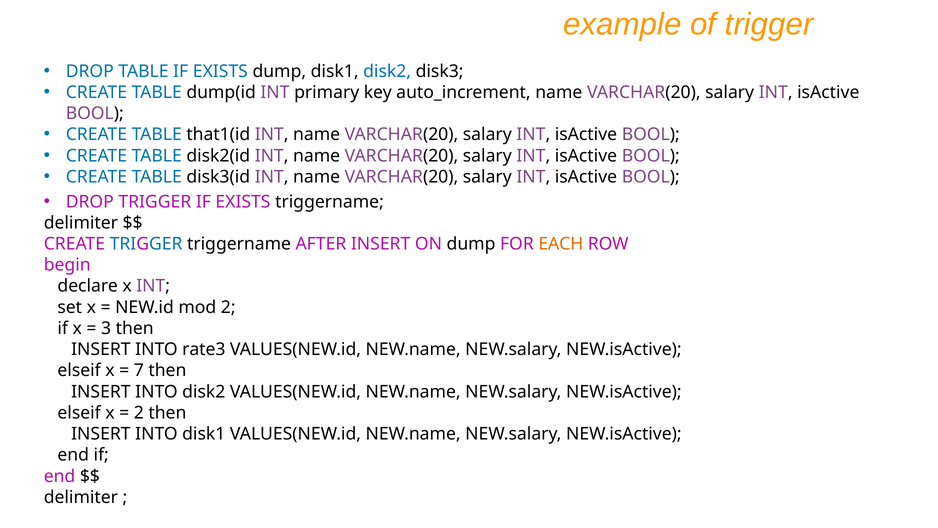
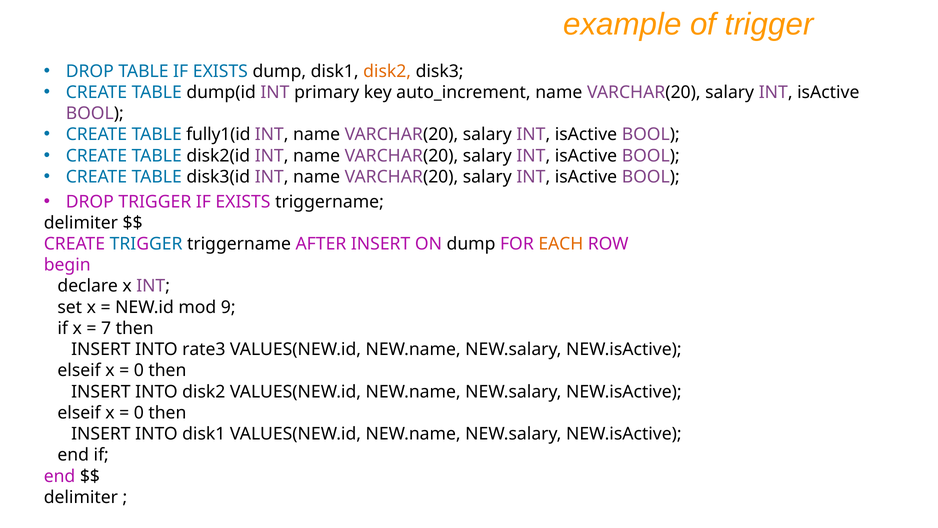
disk2 at (387, 71) colour: blue -> orange
that1(id: that1(id -> fully1(id
mod 2: 2 -> 9
3: 3 -> 7
7 at (139, 370): 7 -> 0
2 at (139, 413): 2 -> 0
